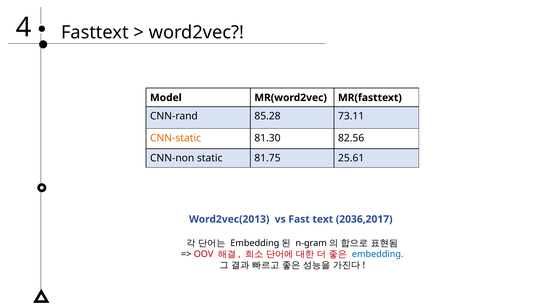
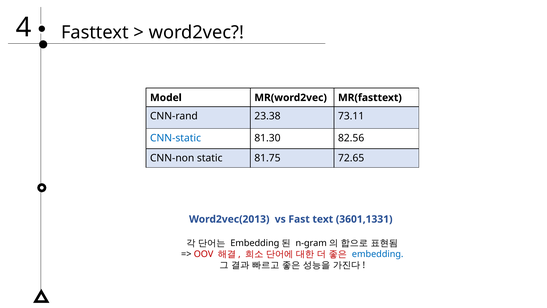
85.28: 85.28 -> 23.38
CNN-static colour: orange -> blue
25.61: 25.61 -> 72.65
2036,2017: 2036,2017 -> 3601,1331
